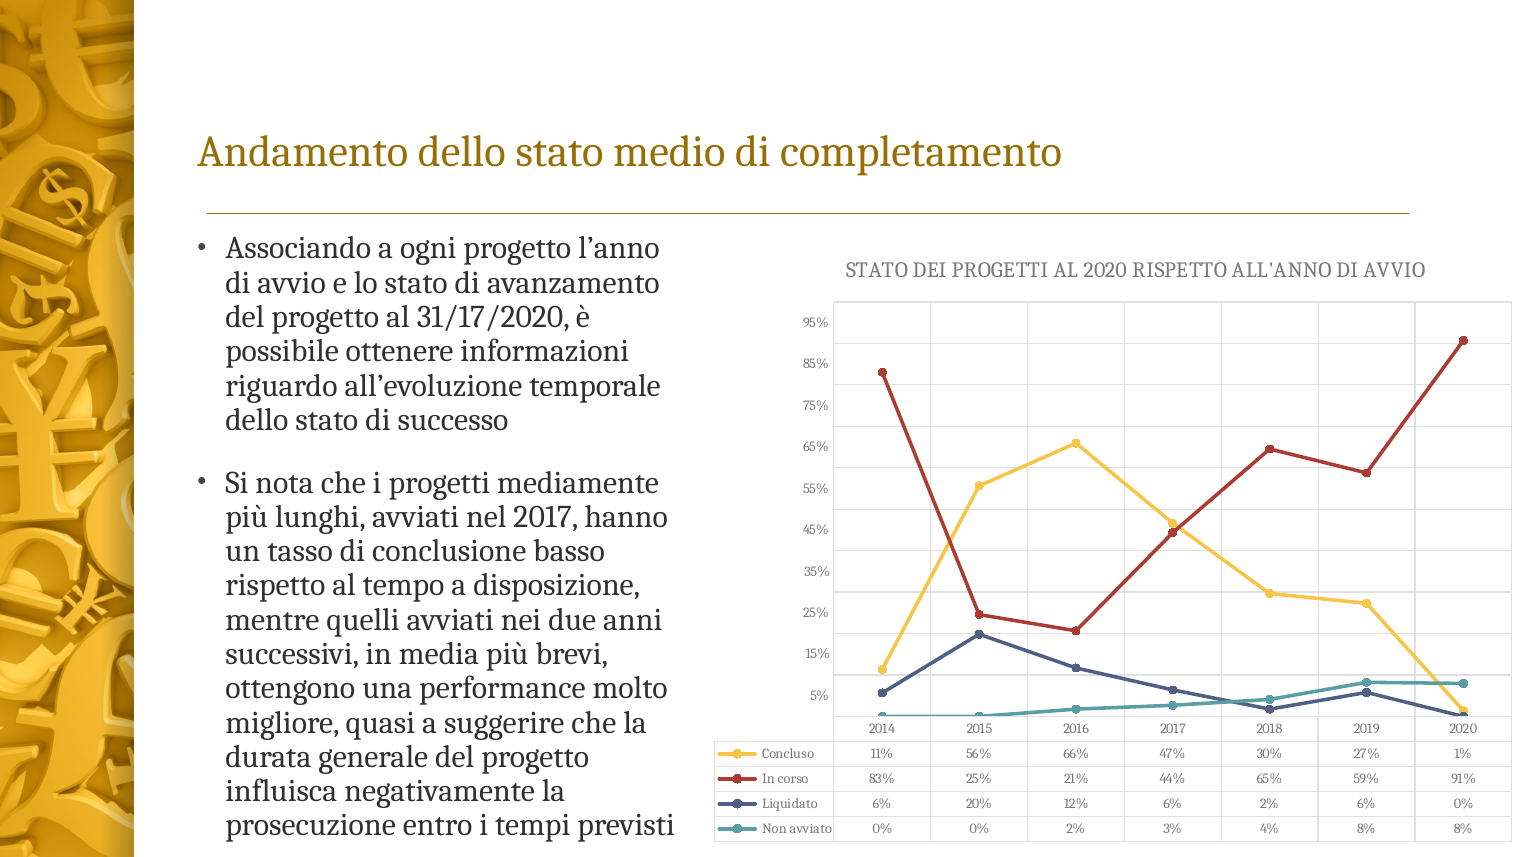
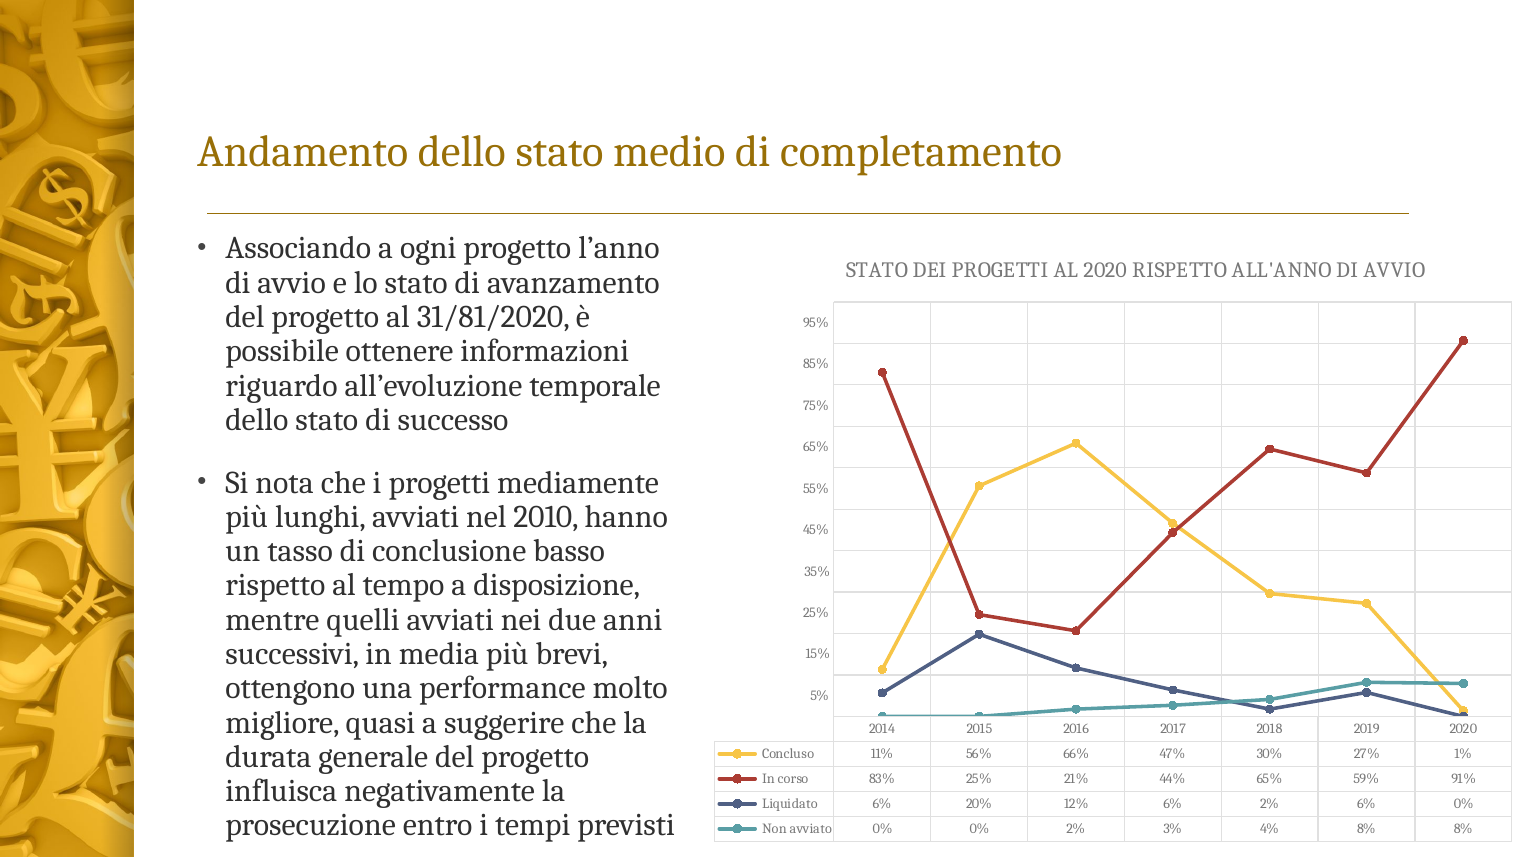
31/17/2020: 31/17/2020 -> 31/81/2020
nel 2017: 2017 -> 2010
